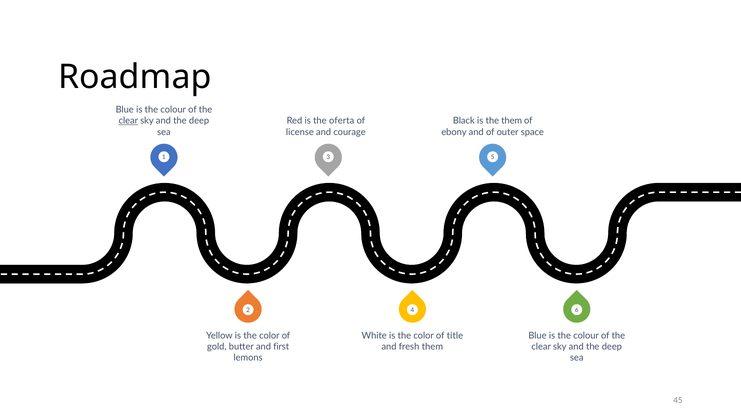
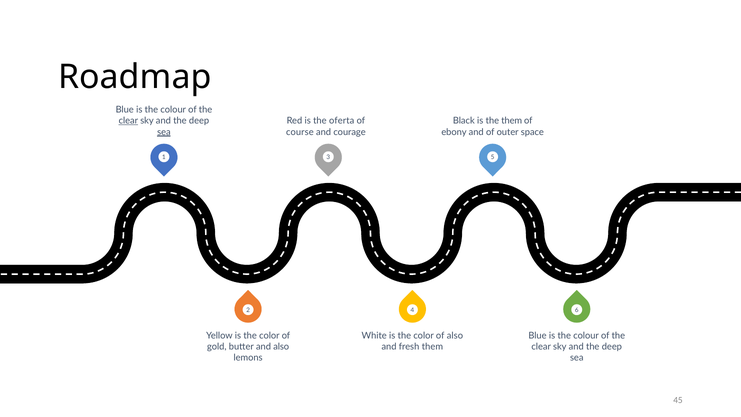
sea at (164, 132) underline: none -> present
license: license -> course
of title: title -> also
and first: first -> also
